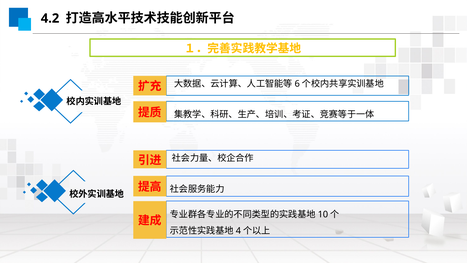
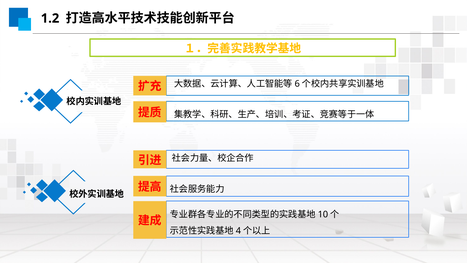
4.2: 4.2 -> 1.2
